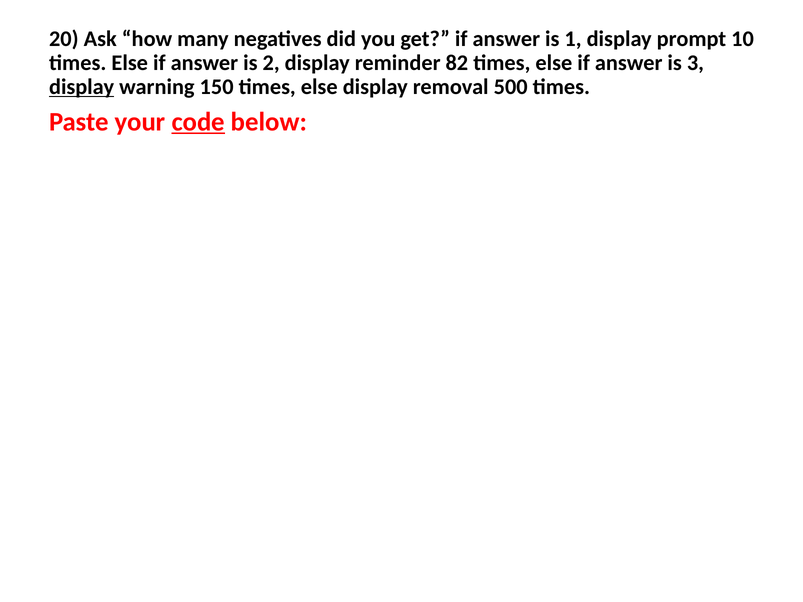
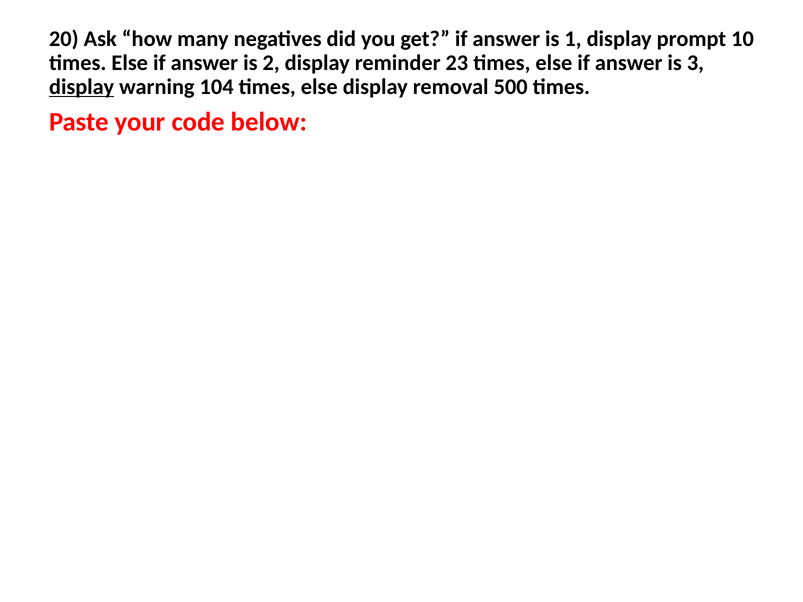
82: 82 -> 23
150: 150 -> 104
code underline: present -> none
